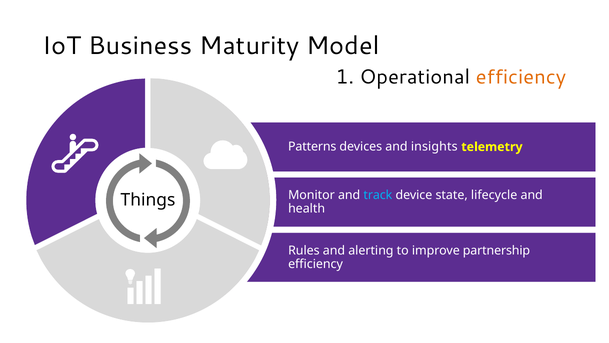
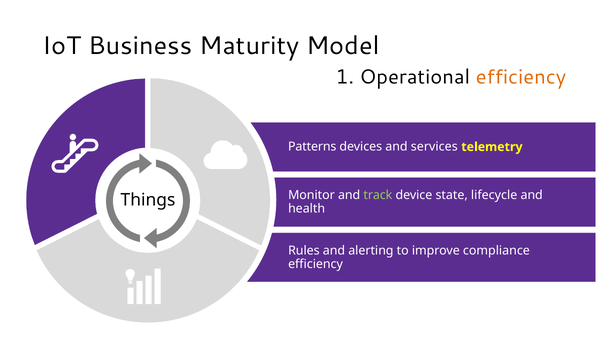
insights: insights -> services
track colour: light blue -> light green
partnership: partnership -> compliance
